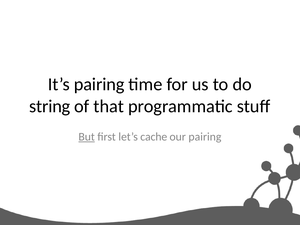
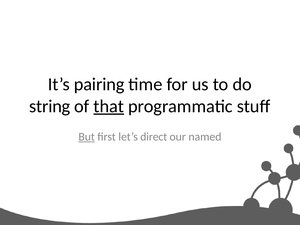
that underline: none -> present
cache: cache -> direct
our pairing: pairing -> named
